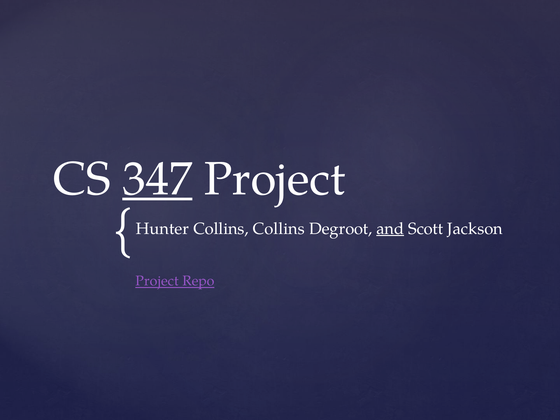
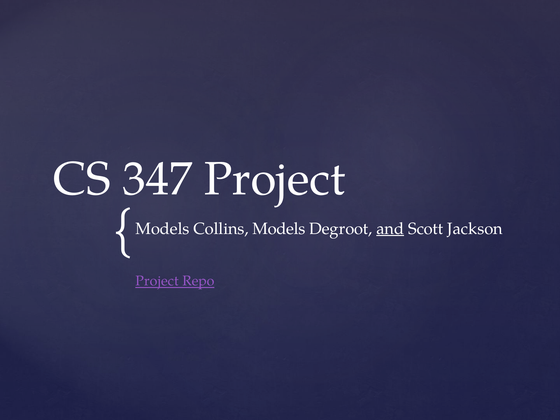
347 underline: present -> none
Hunter at (162, 229): Hunter -> Models
Collins Collins: Collins -> Models
